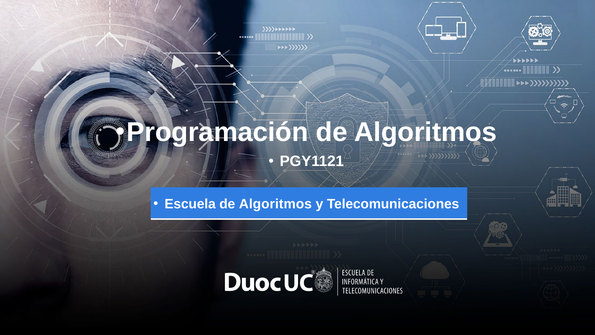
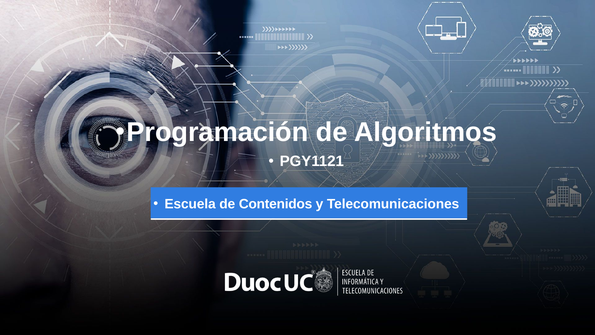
Escuela de Algoritmos: Algoritmos -> Contenidos
